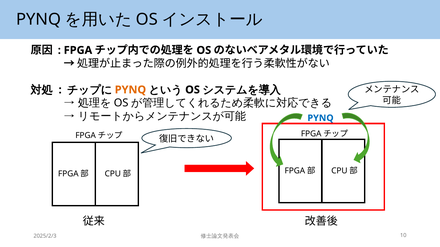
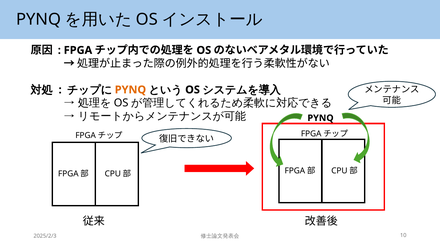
PYNQ at (320, 118) colour: blue -> black
